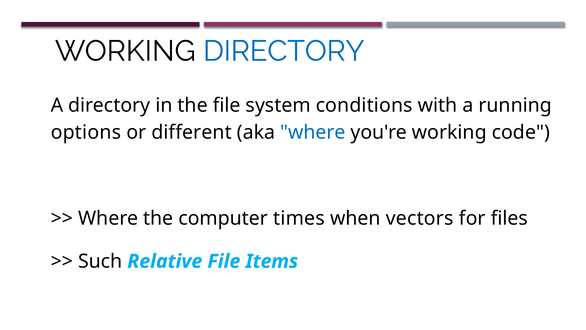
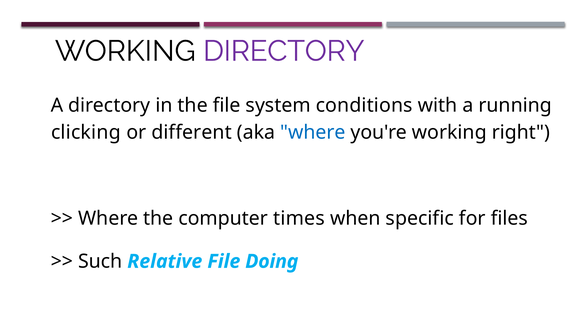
DIRECTORY at (284, 51) colour: blue -> purple
options: options -> clicking
code: code -> right
vectors: vectors -> specific
Items: Items -> Doing
